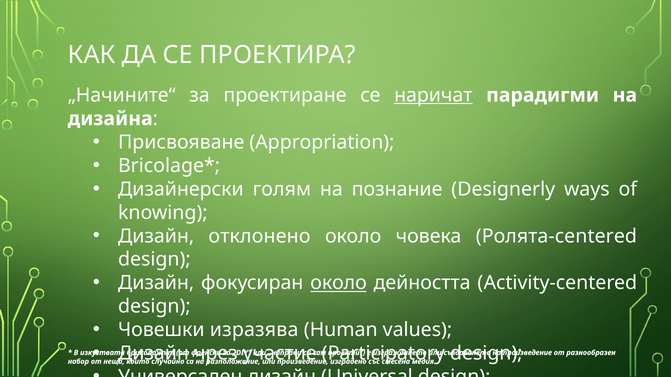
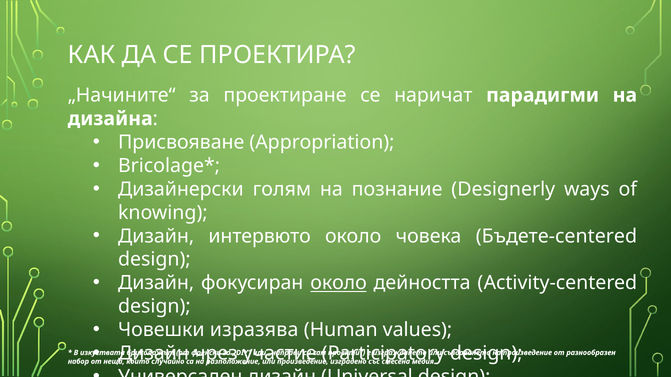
наричат underline: present -> none
отклонено: отклонено -> интервюто
Ролята-centered: Ролята-centered -> Бъдете-centered
